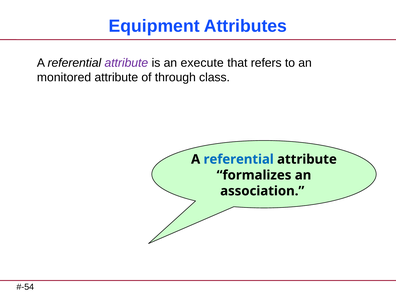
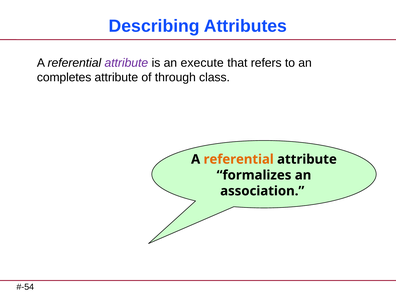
Equipment: Equipment -> Describing
monitored: monitored -> completes
referential at (239, 159) colour: blue -> orange
